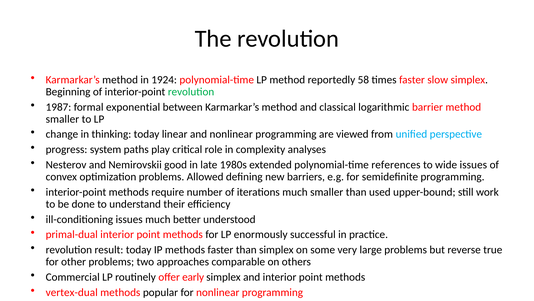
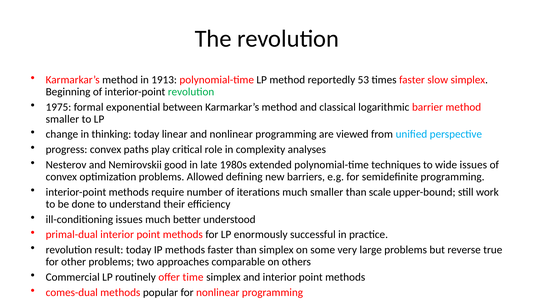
1924: 1924 -> 1913
58: 58 -> 53
1987: 1987 -> 1975
progress system: system -> convex
references: references -> techniques
used: used -> scale
early: early -> time
vertex-dual: vertex-dual -> comes-dual
